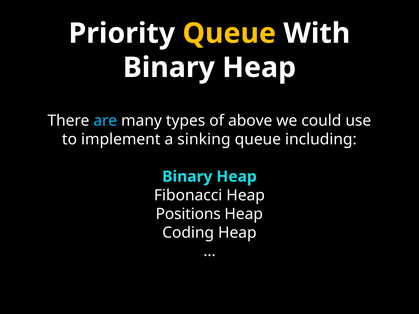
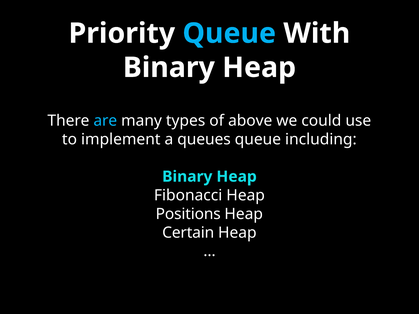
Queue at (229, 33) colour: yellow -> light blue
sinking: sinking -> queues
Coding: Coding -> Certain
